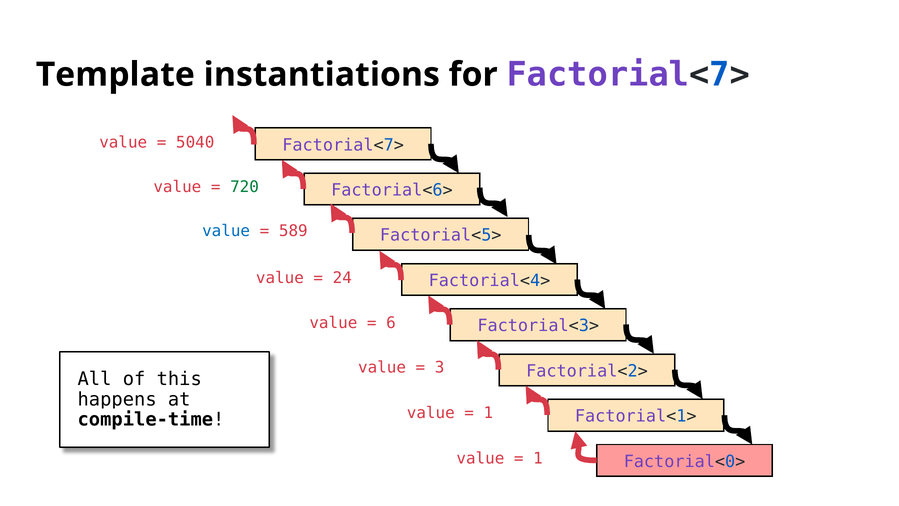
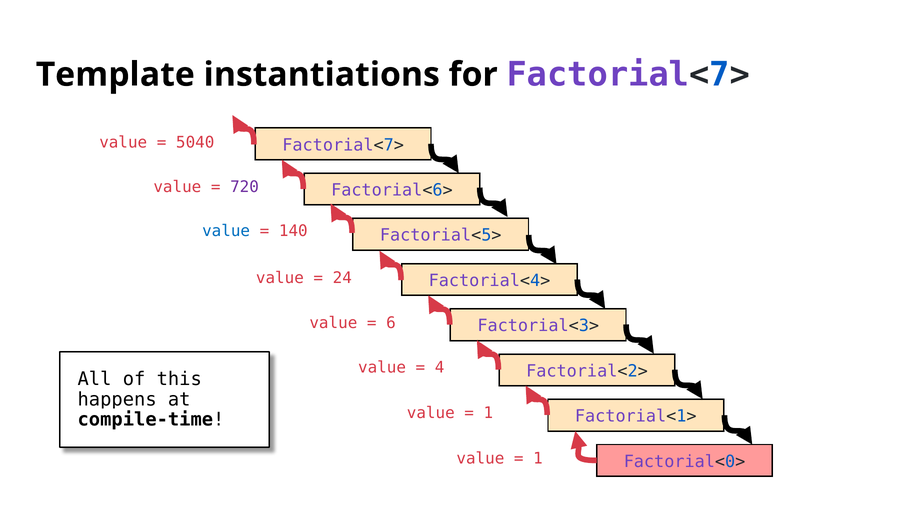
720 colour: green -> purple
589: 589 -> 140
3: 3 -> 4
